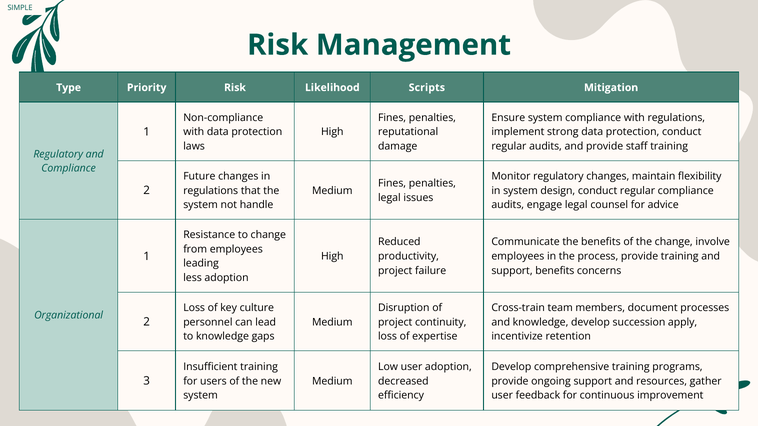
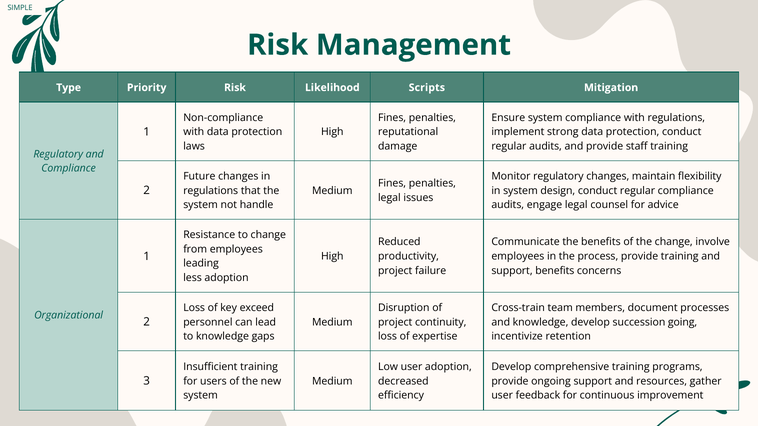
culture: culture -> exceed
apply: apply -> going
